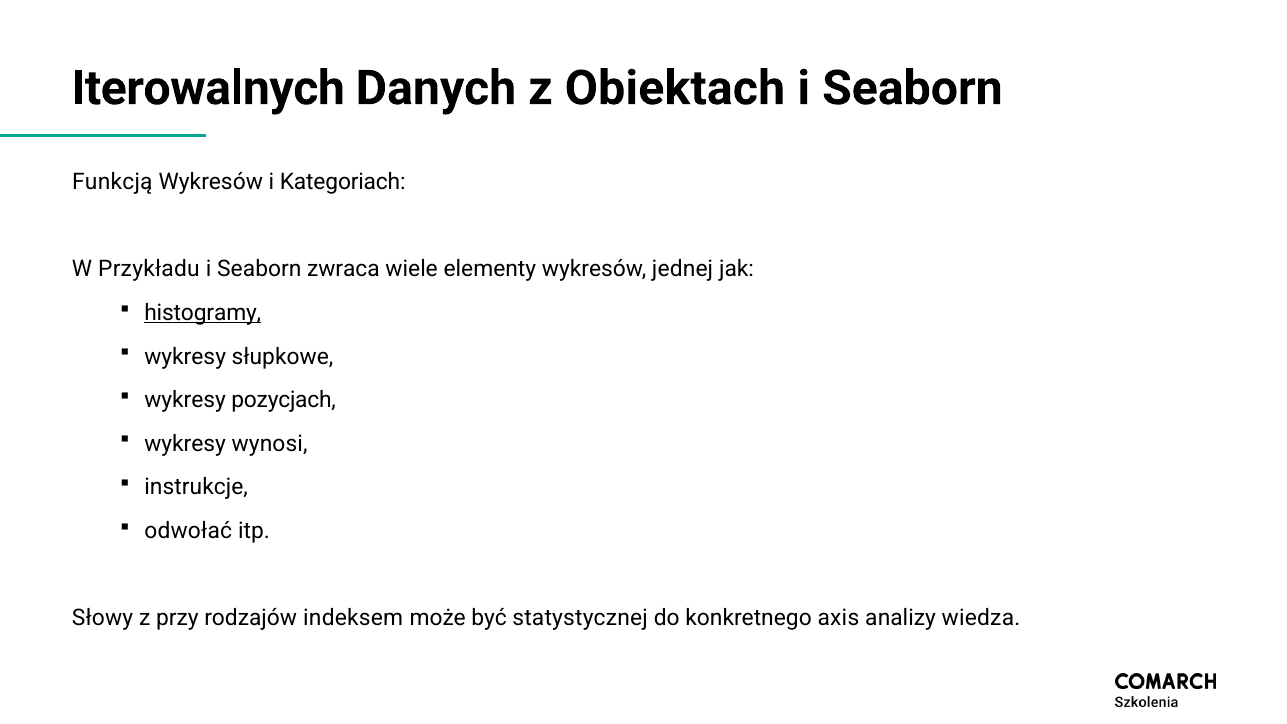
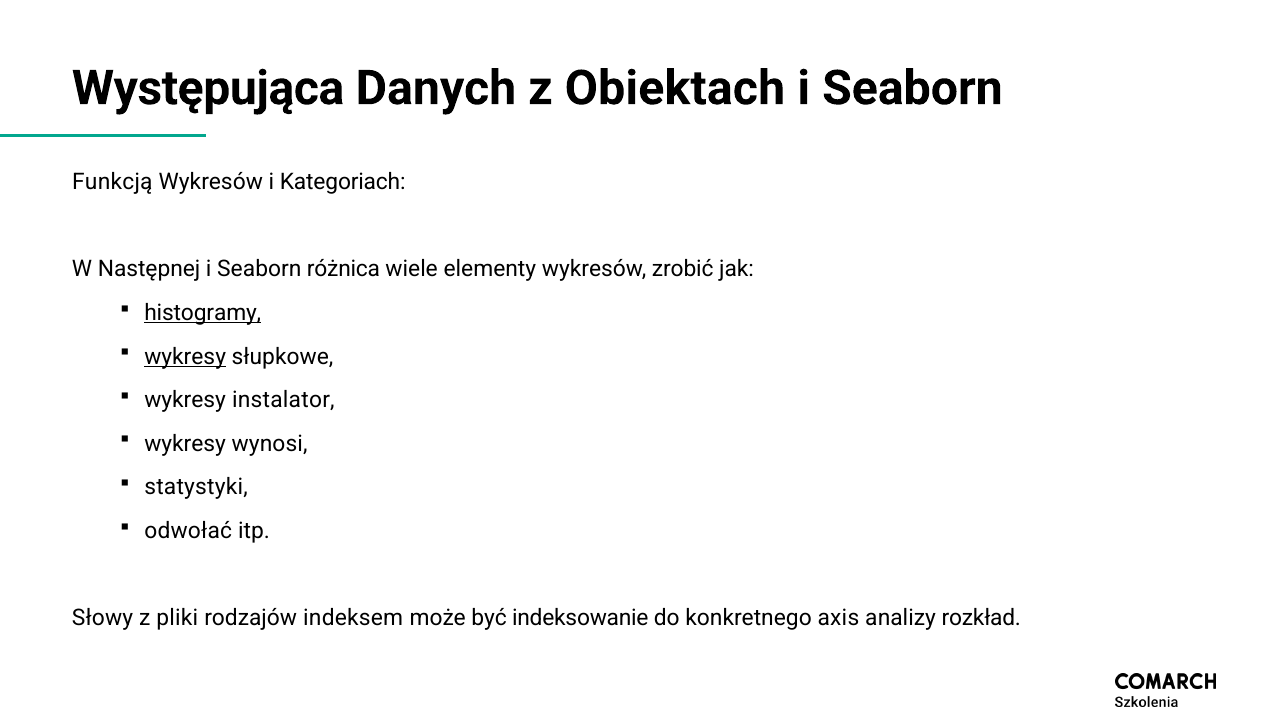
Iterowalnych: Iterowalnych -> Występująca
Przykładu: Przykładu -> Następnej
zwraca: zwraca -> różnica
jednej: jednej -> zrobić
wykresy at (185, 356) underline: none -> present
pozycjach: pozycjach -> instalator
instrukcje: instrukcje -> statystyki
przy: przy -> pliki
statystycznej: statystycznej -> indeksowanie
wiedza: wiedza -> rozkład
